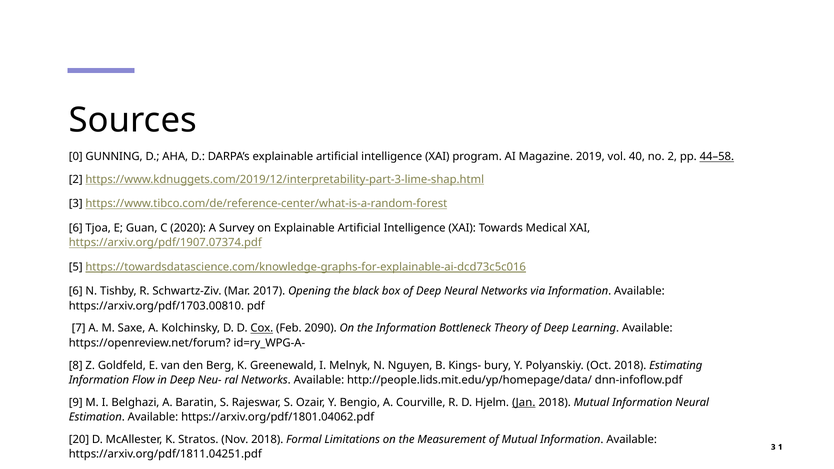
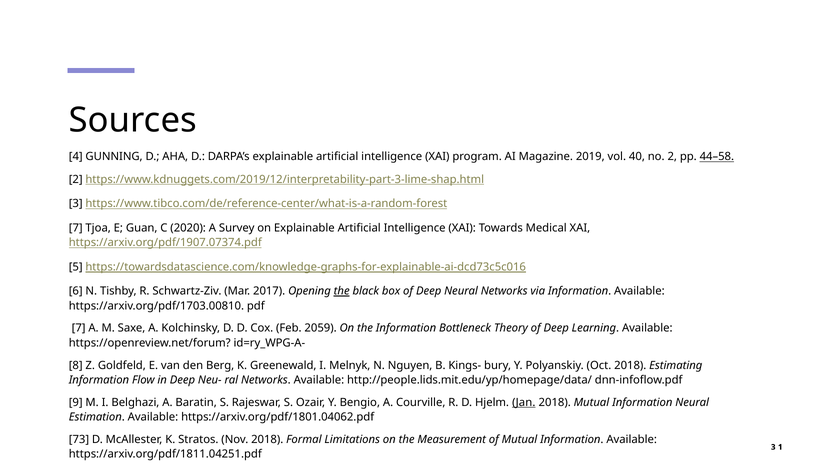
0: 0 -> 4
6 at (76, 228): 6 -> 7
the at (342, 291) underline: none -> present
Cox underline: present -> none
2090: 2090 -> 2059
20: 20 -> 73
